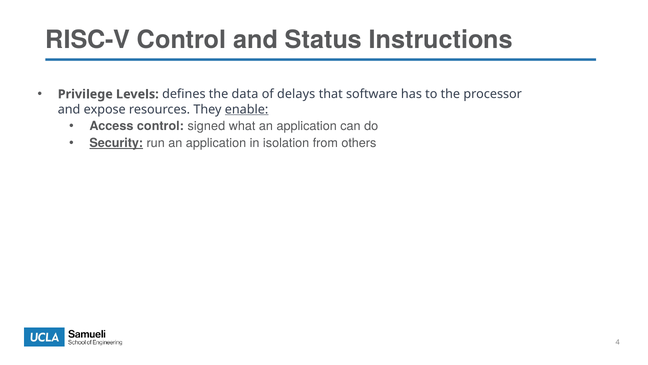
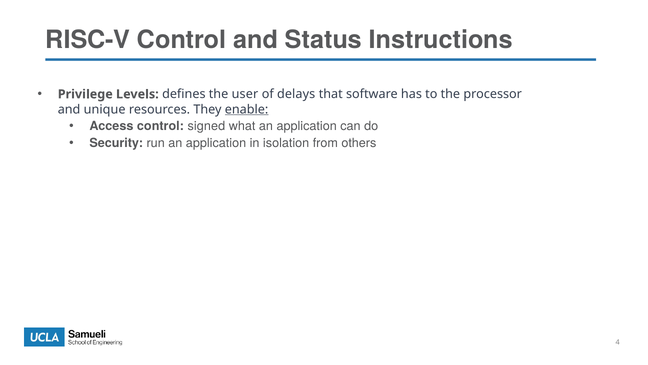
data: data -> user
expose: expose -> unique
Security underline: present -> none
